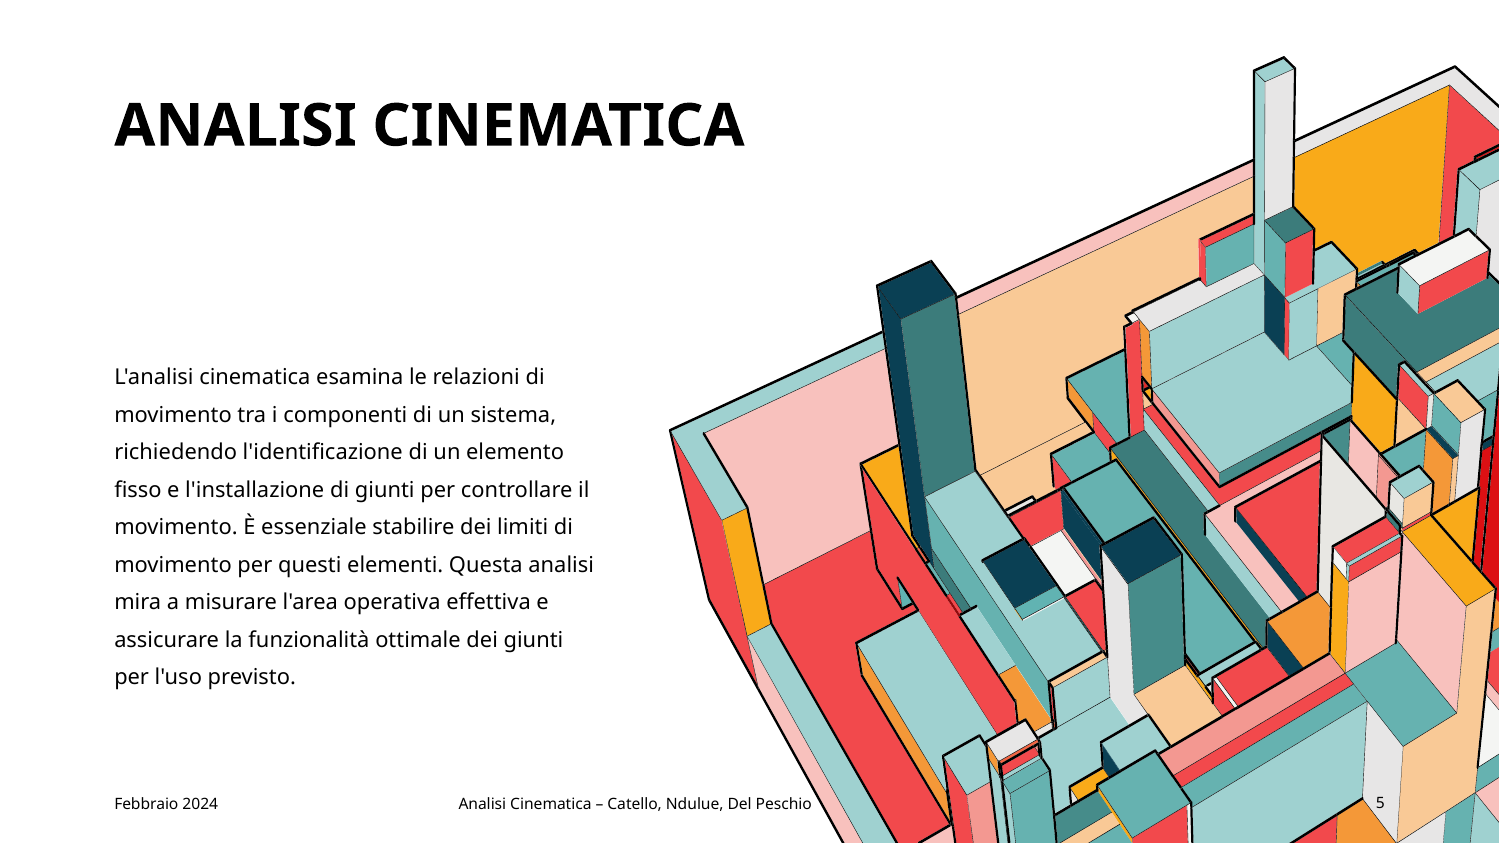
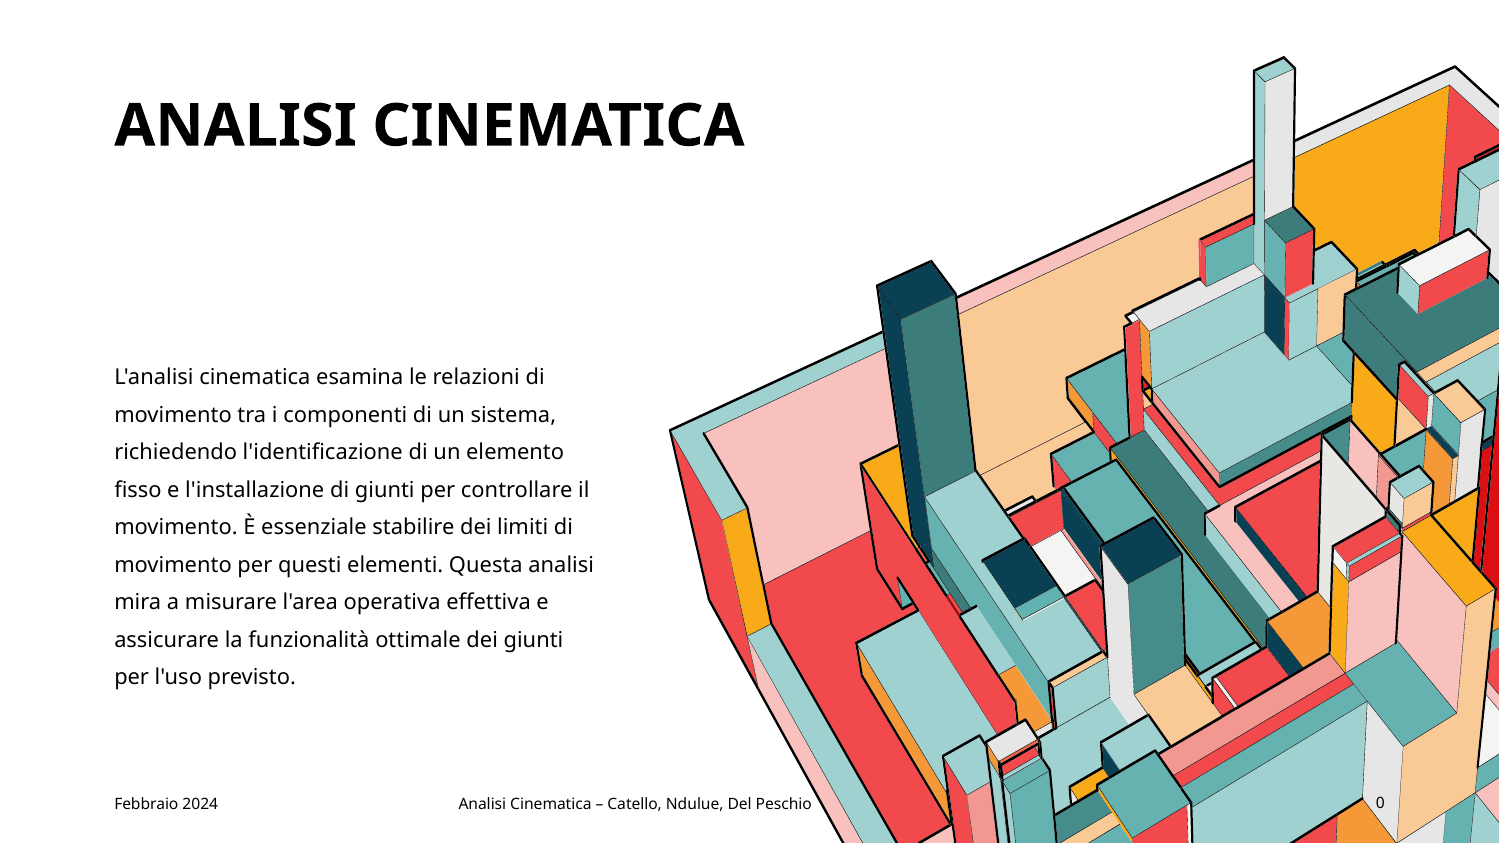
5: 5 -> 0
